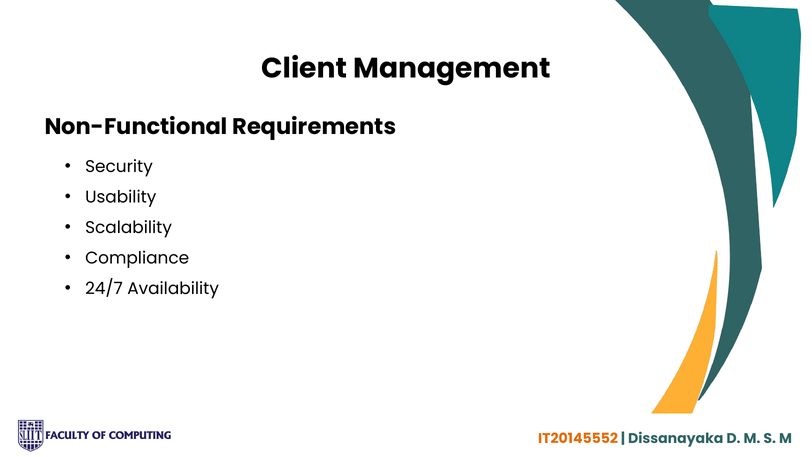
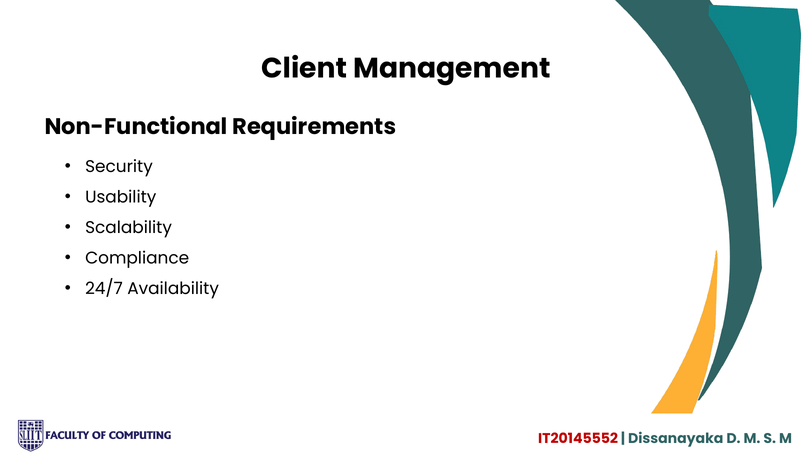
IT20145552 colour: orange -> red
